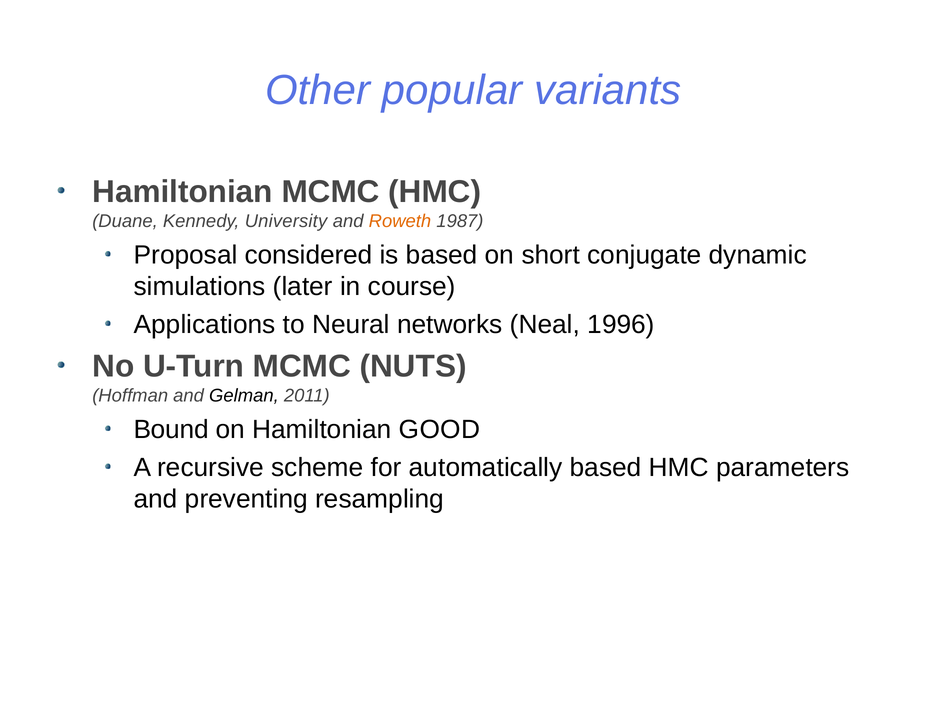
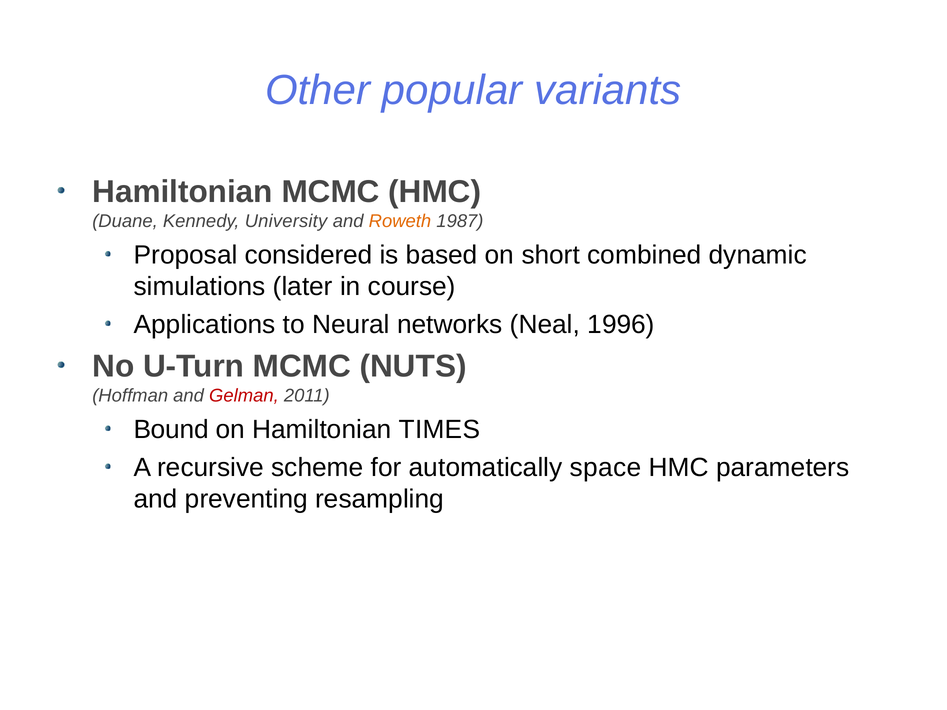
conjugate: conjugate -> combined
Gelman colour: black -> red
GOOD: GOOD -> TIMES
automatically based: based -> space
